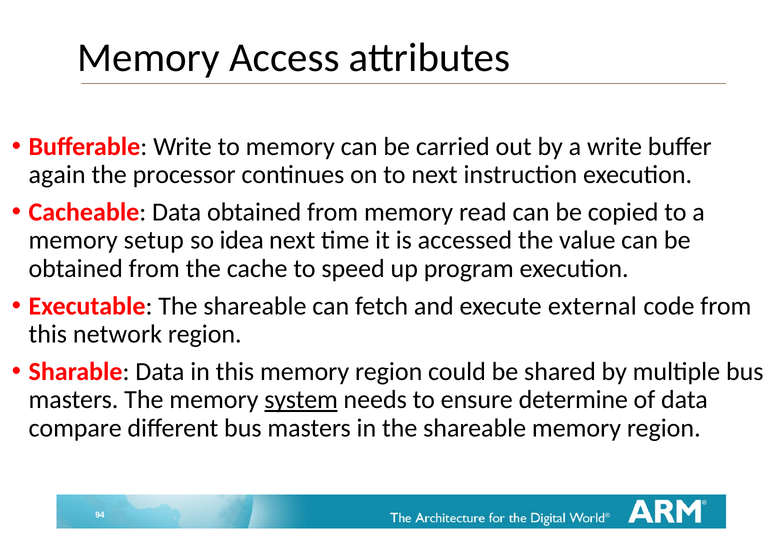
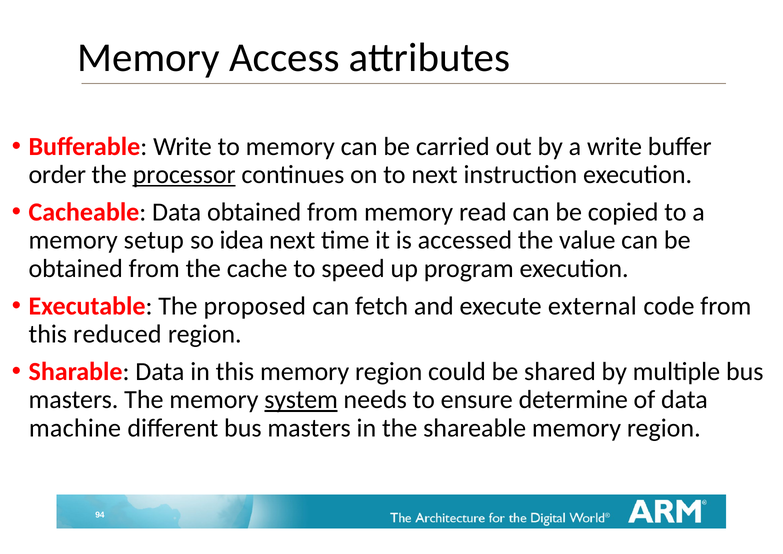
again: again -> order
processor underline: none -> present
Executable The shareable: shareable -> proposed
network: network -> reduced
compare: compare -> machine
